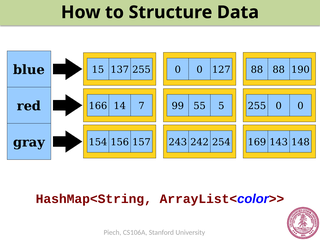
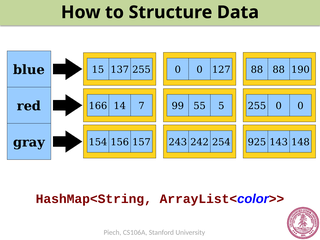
169: 169 -> 925
